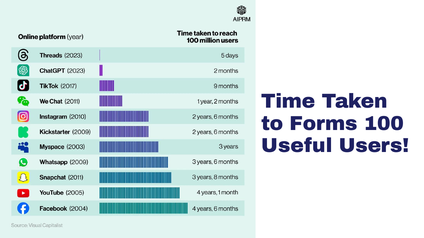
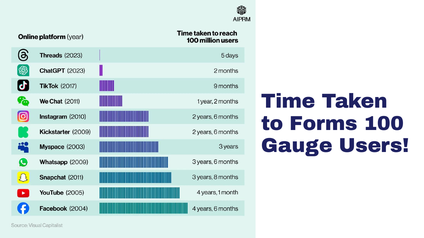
Useful: Useful -> Gauge
